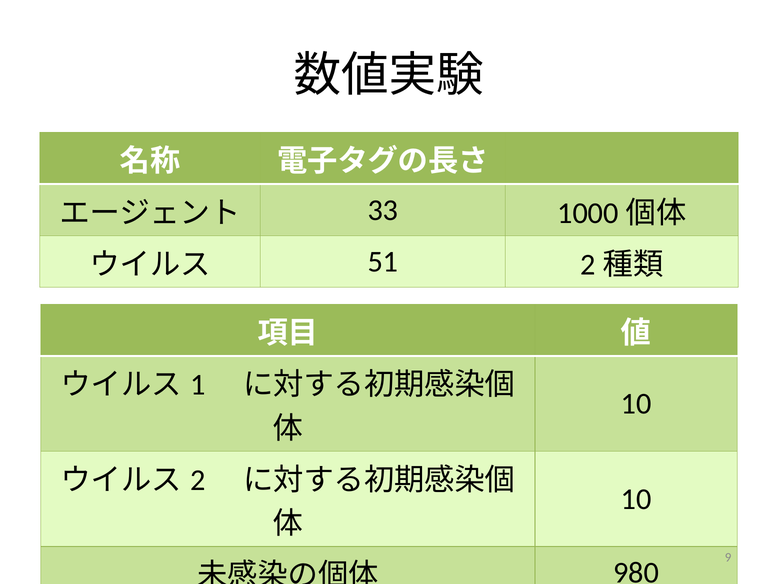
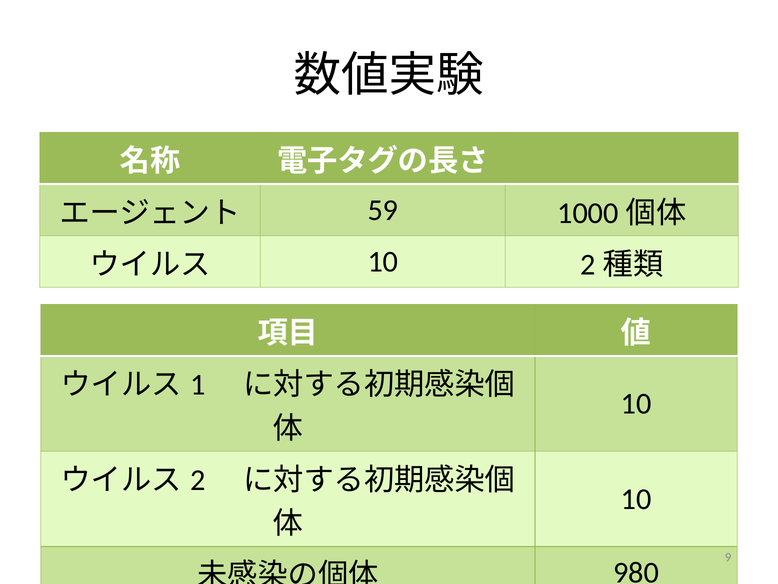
33: 33 -> 59
51 at (383, 262): 51 -> 10
